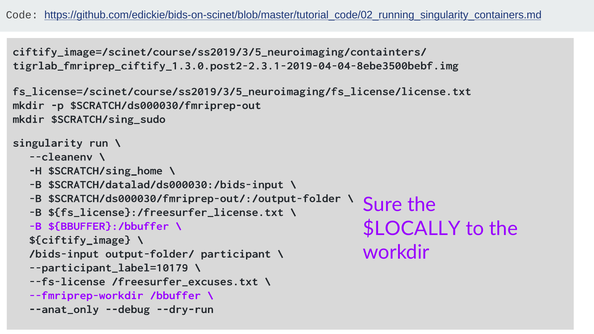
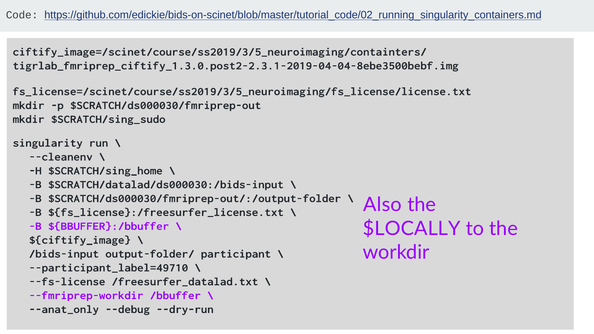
Sure: Sure -> Also
--participant_label=10179: --participant_label=10179 -> --participant_label=49710
/freesurfer_excuses.txt: /freesurfer_excuses.txt -> /freesurfer_datalad.txt
